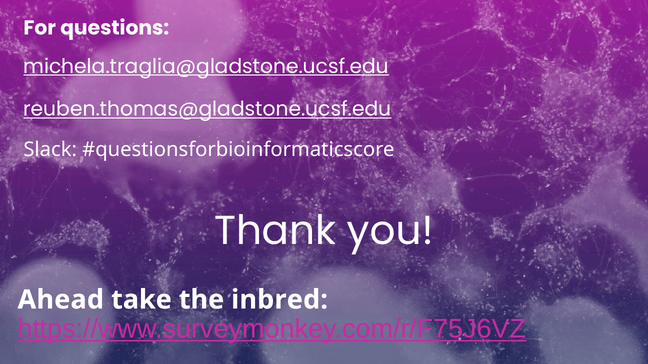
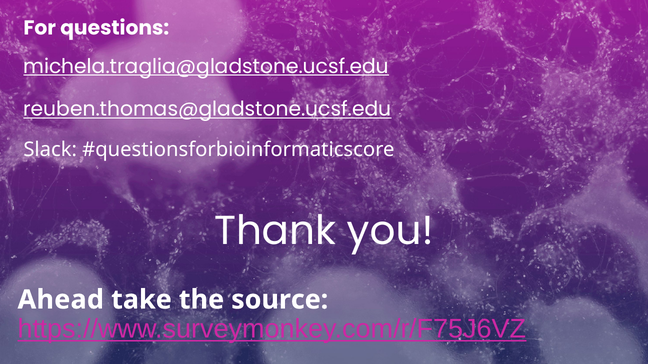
inbred: inbred -> source
